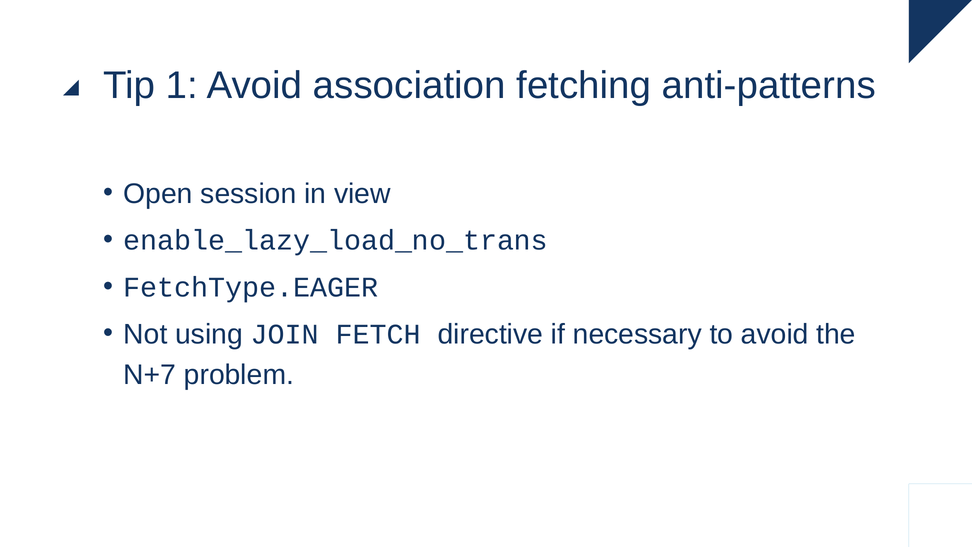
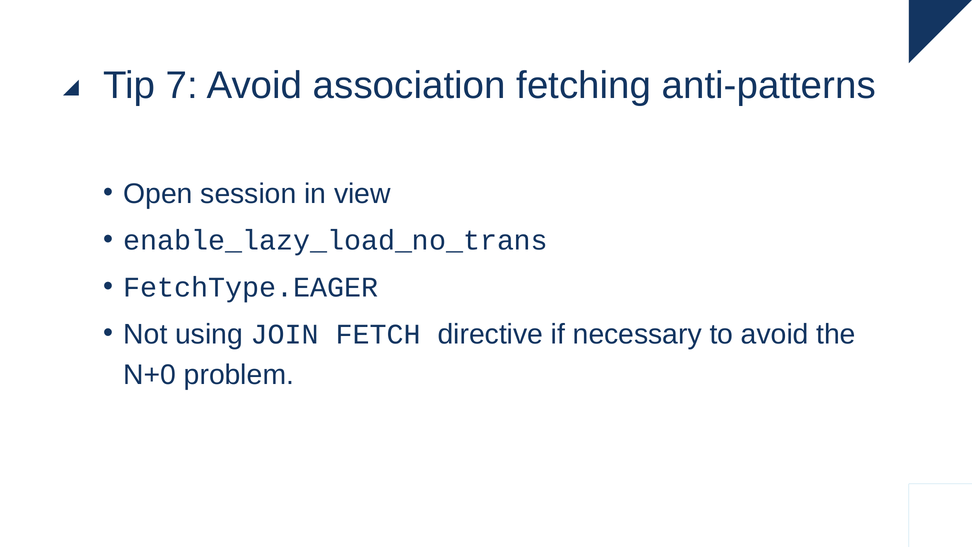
1: 1 -> 7
N+7: N+7 -> N+0
